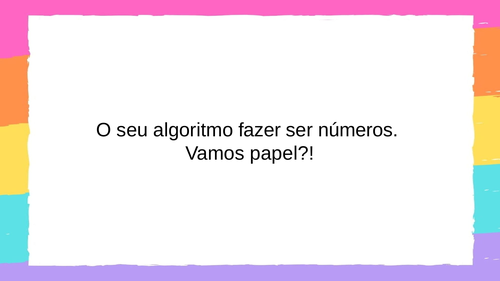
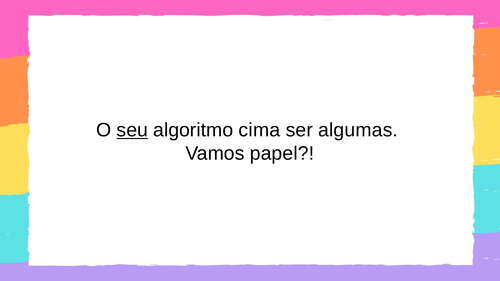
seu underline: none -> present
fazer: fazer -> cima
números: números -> algumas
